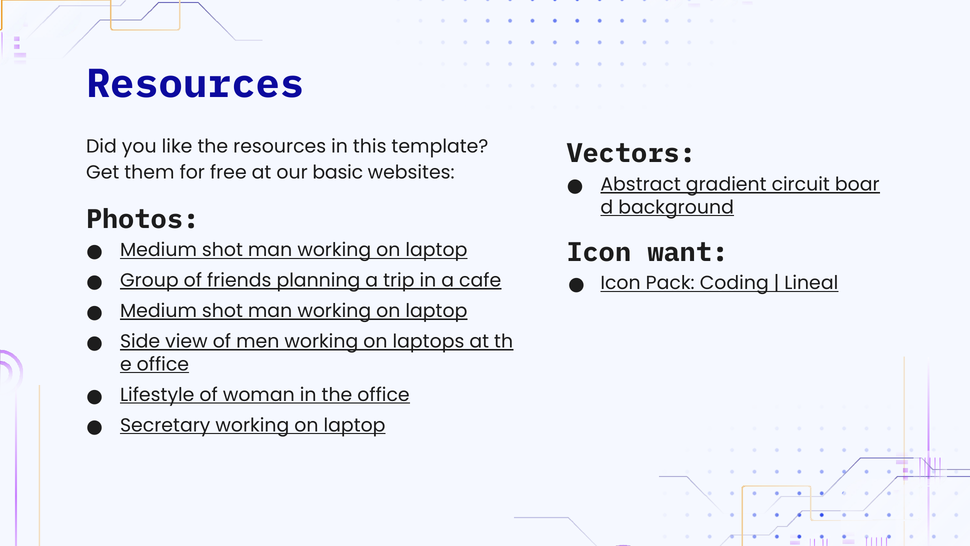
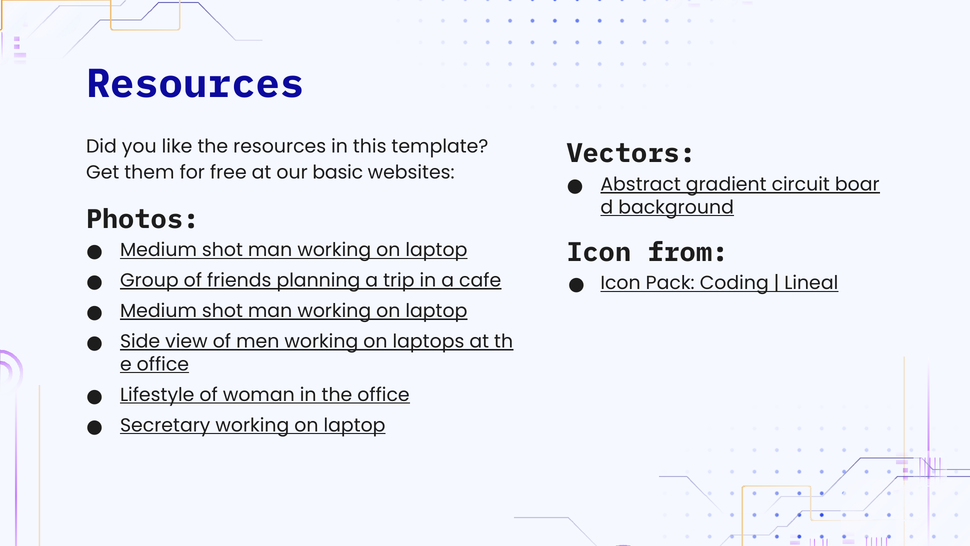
want: want -> from
